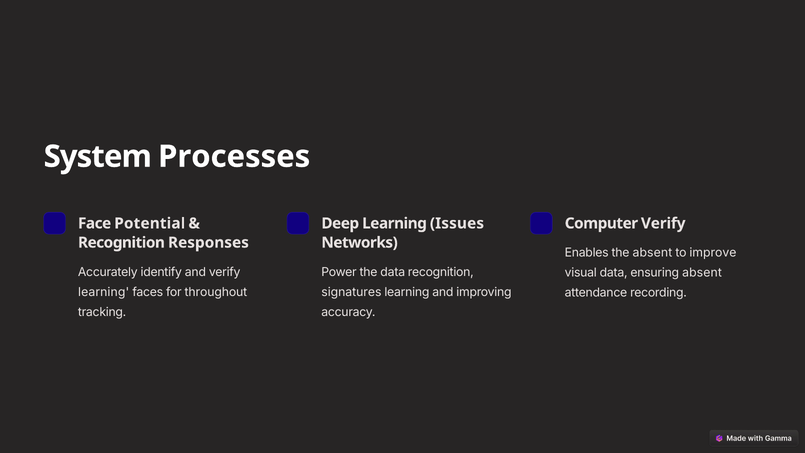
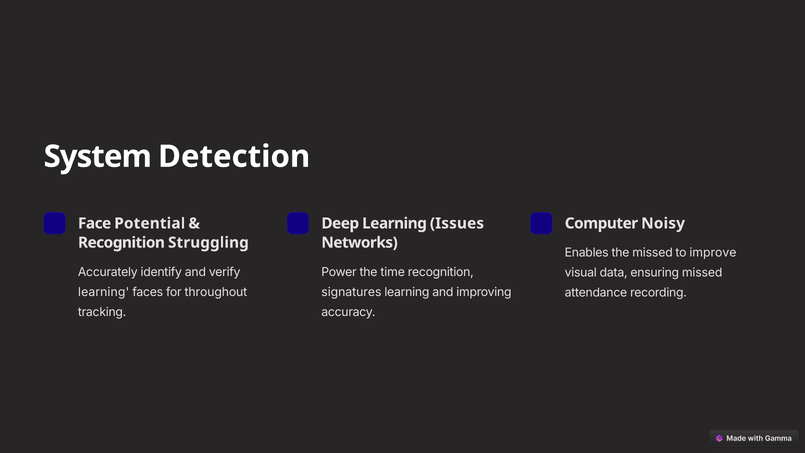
Processes: Processes -> Detection
Computer Verify: Verify -> Noisy
Responses: Responses -> Struggling
the absent: absent -> missed
the data: data -> time
ensuring absent: absent -> missed
